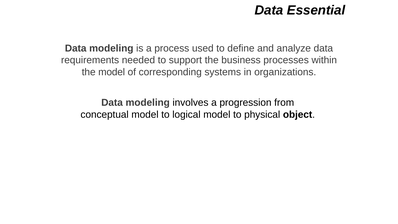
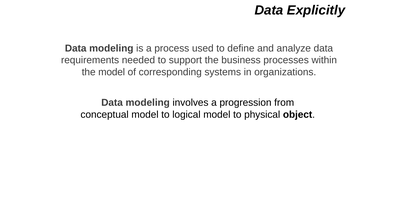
Essential: Essential -> Explicitly
